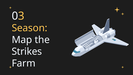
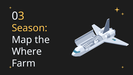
Strikes: Strikes -> Where
